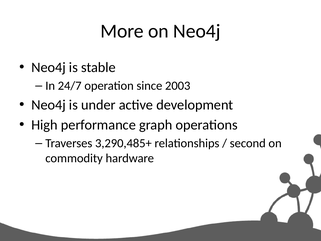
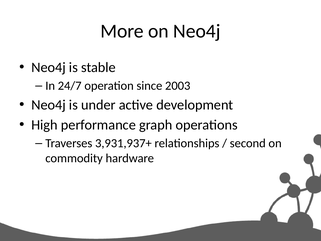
3,290,485+: 3,290,485+ -> 3,931,937+
